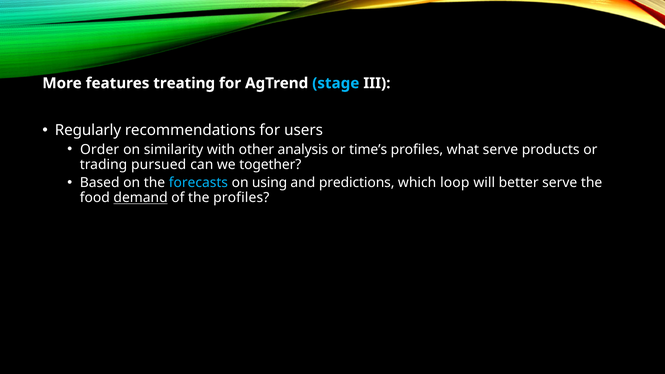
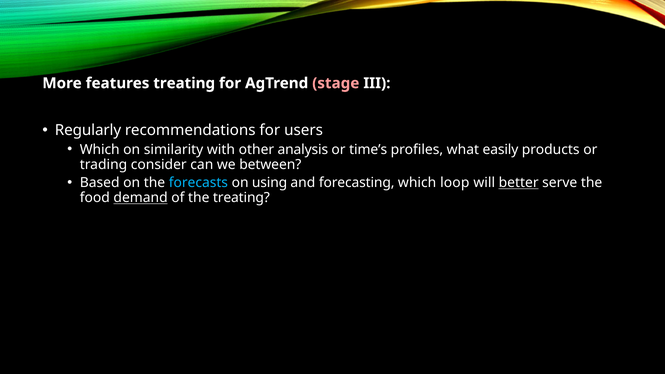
stage colour: light blue -> pink
Order at (100, 150): Order -> Which
what serve: serve -> easily
pursued: pursued -> consider
together: together -> between
predictions: predictions -> forecasting
better underline: none -> present
the profiles: profiles -> treating
